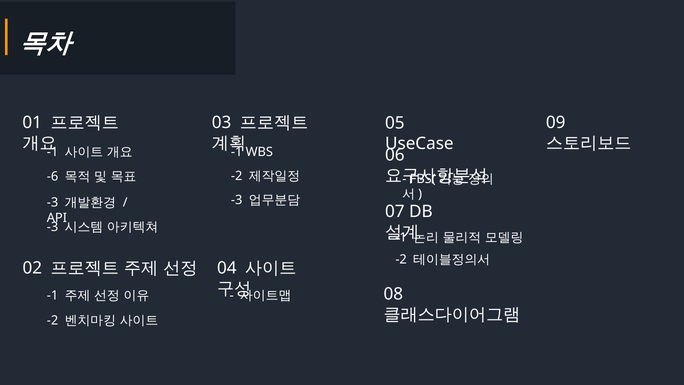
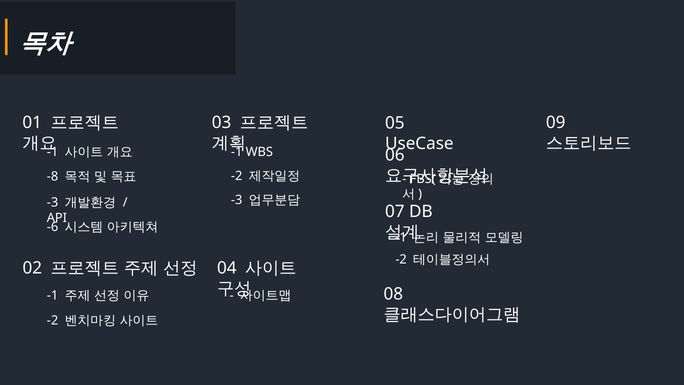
-6: -6 -> -8
-3 at (53, 227): -3 -> -6
